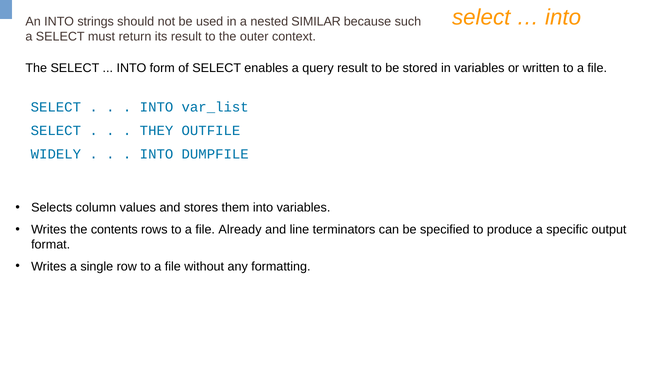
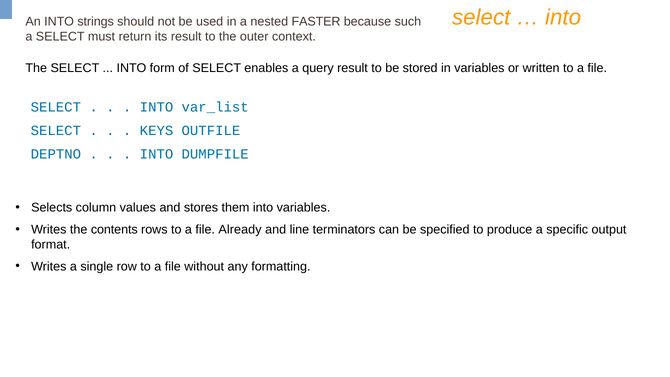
SIMILAR: SIMILAR -> FASTER
THEY: THEY -> KEYS
WIDELY: WIDELY -> DEPTNO
